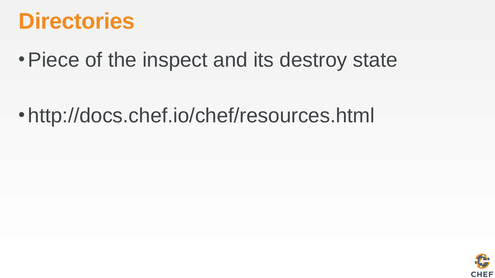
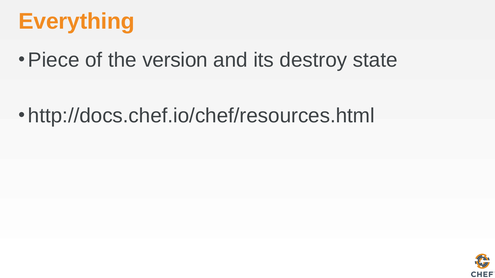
Directories: Directories -> Everything
inspect: inspect -> version
